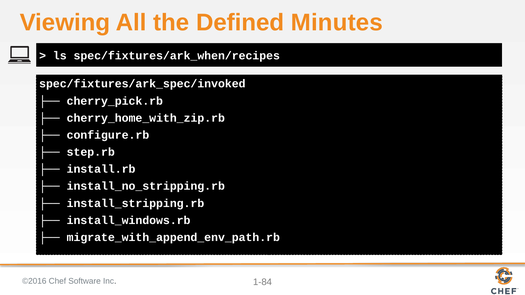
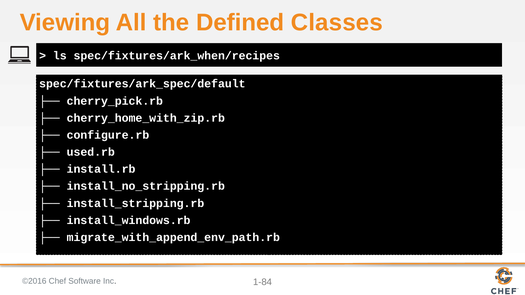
Minutes: Minutes -> Classes
spec/fixtures/ark_spec/invoked: spec/fixtures/ark_spec/invoked -> spec/fixtures/ark_spec/default
step.rb: step.rb -> used.rb
